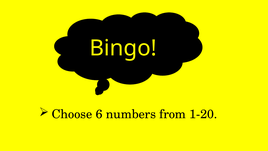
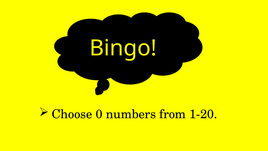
6: 6 -> 0
